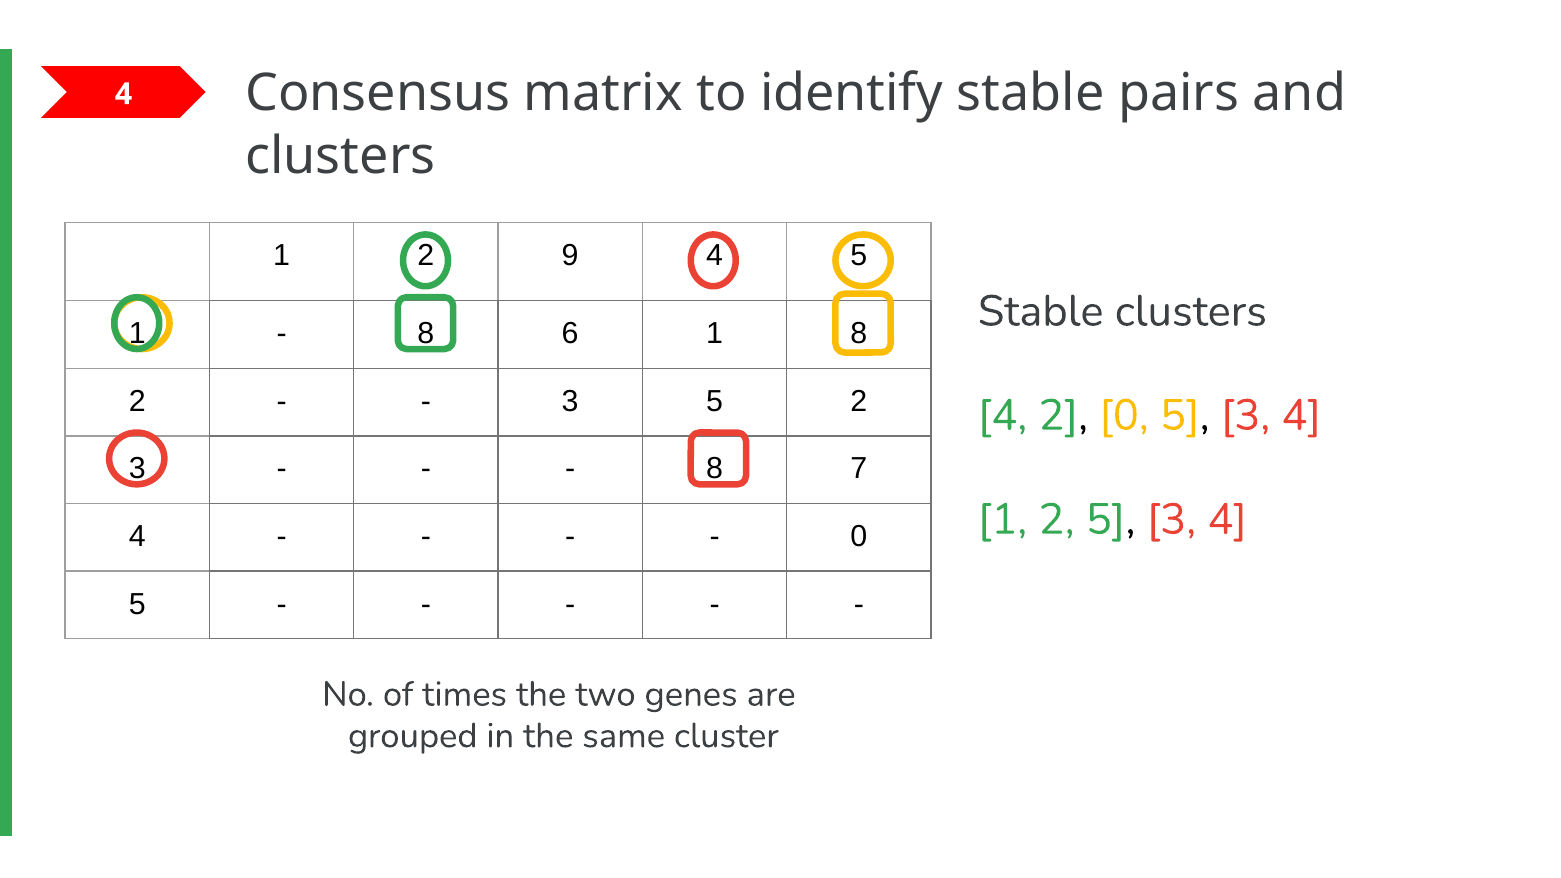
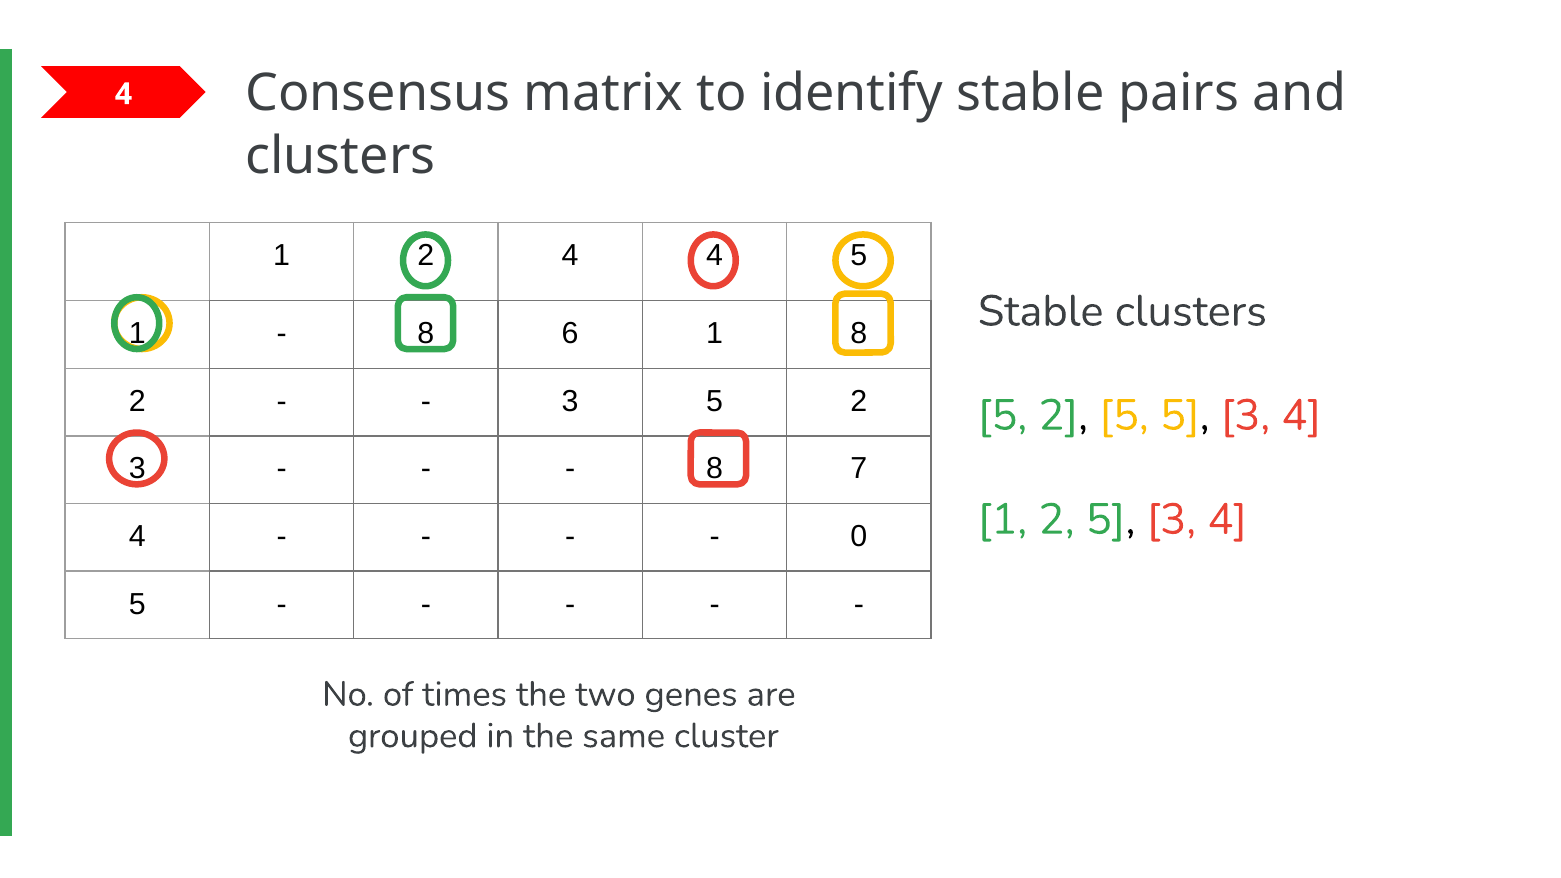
2 9: 9 -> 4
4 at (1002, 415): 4 -> 5
0 at (1124, 415): 0 -> 5
